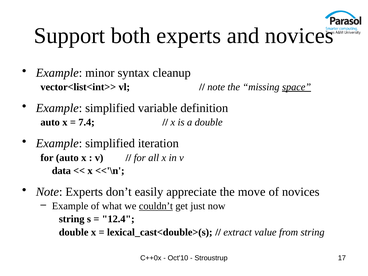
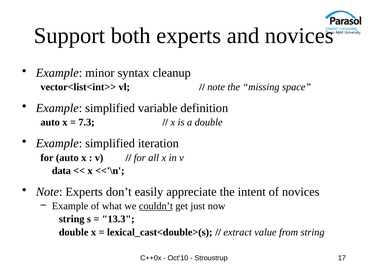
space underline: present -> none
7.4: 7.4 -> 7.3
move: move -> intent
12.4: 12.4 -> 13.3
